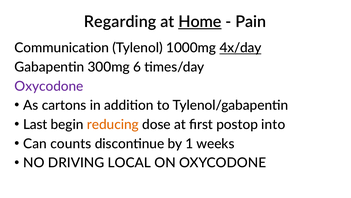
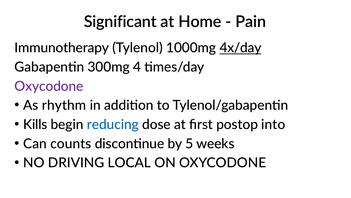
Regarding: Regarding -> Significant
Home underline: present -> none
Communication: Communication -> Immunotherapy
6: 6 -> 4
cartons: cartons -> rhythm
Last: Last -> Kills
reducing colour: orange -> blue
1: 1 -> 5
